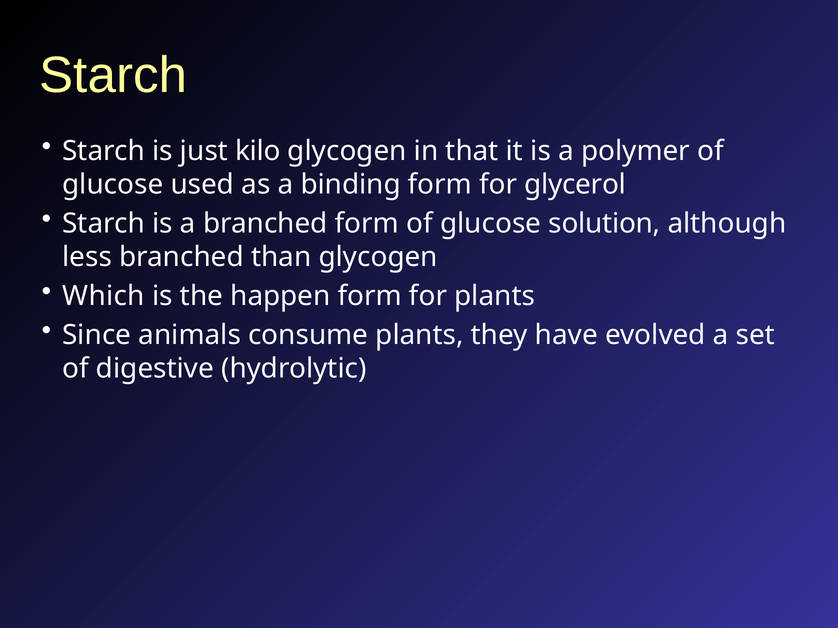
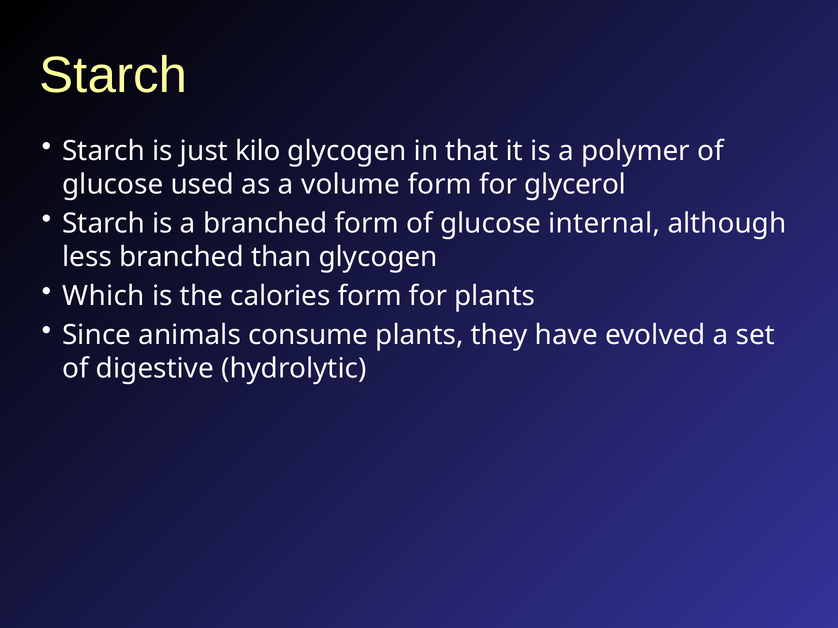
binding: binding -> volume
solution: solution -> internal
happen: happen -> calories
